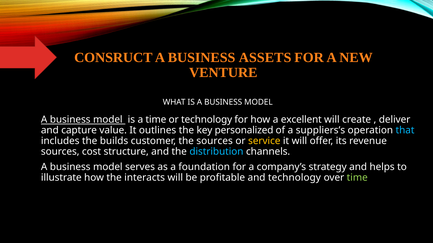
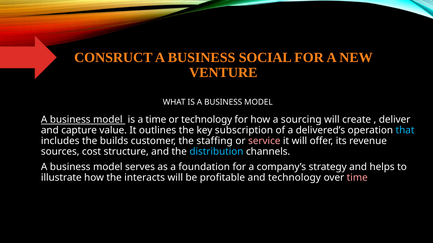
ASSETS: ASSETS -> SOCIAL
excellent: excellent -> sourcing
personalized: personalized -> subscription
suppliers’s: suppliers’s -> delivered’s
the sources: sources -> staffing
service colour: yellow -> pink
time at (357, 178) colour: light green -> pink
